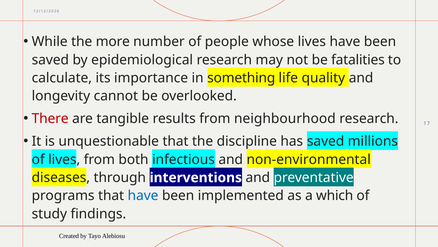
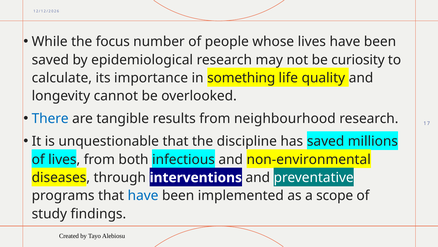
more: more -> focus
fatalities: fatalities -> curiosity
There colour: red -> blue
which: which -> scope
